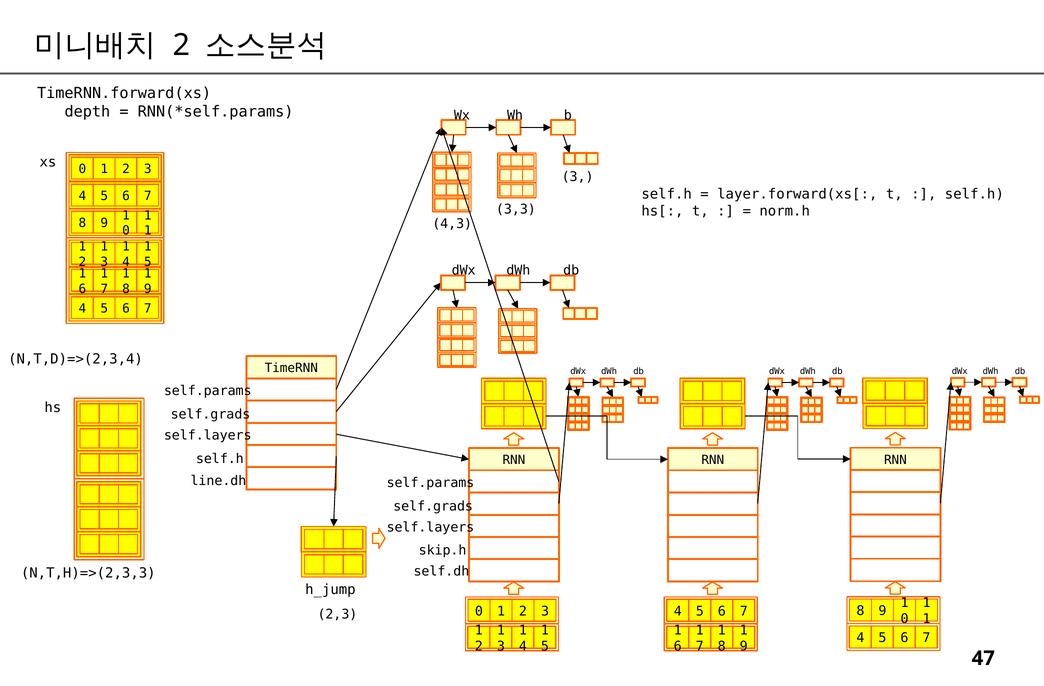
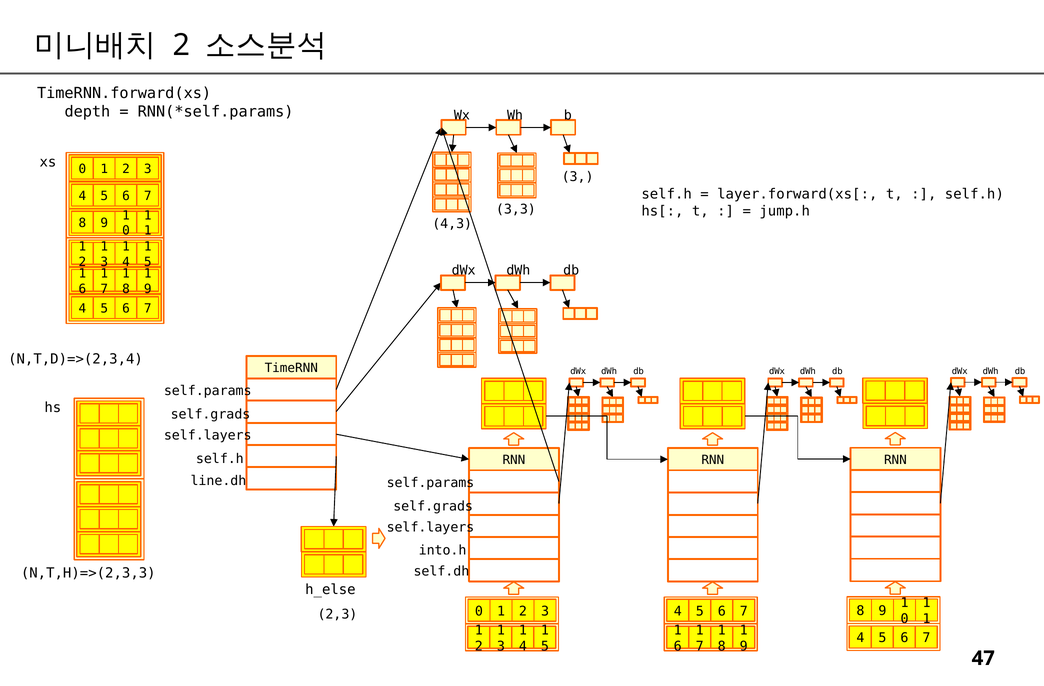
norm.h: norm.h -> jump.h
skip.h: skip.h -> into.h
h_jump: h_jump -> h_else
